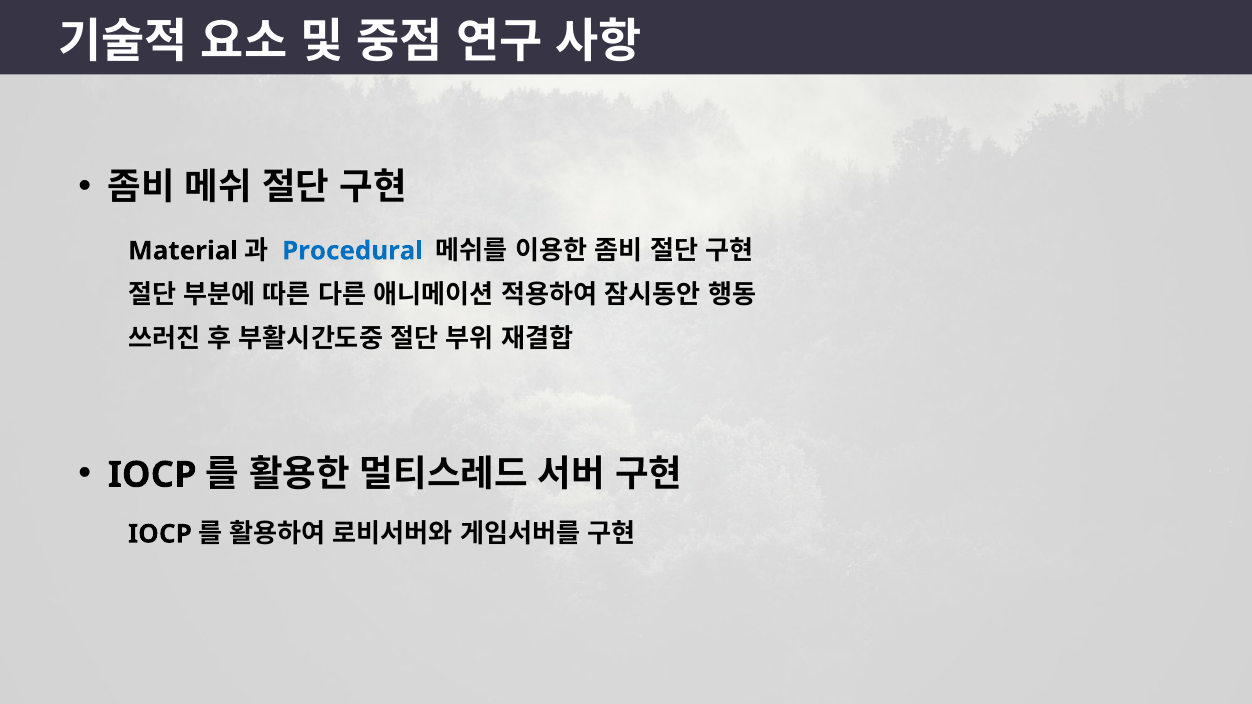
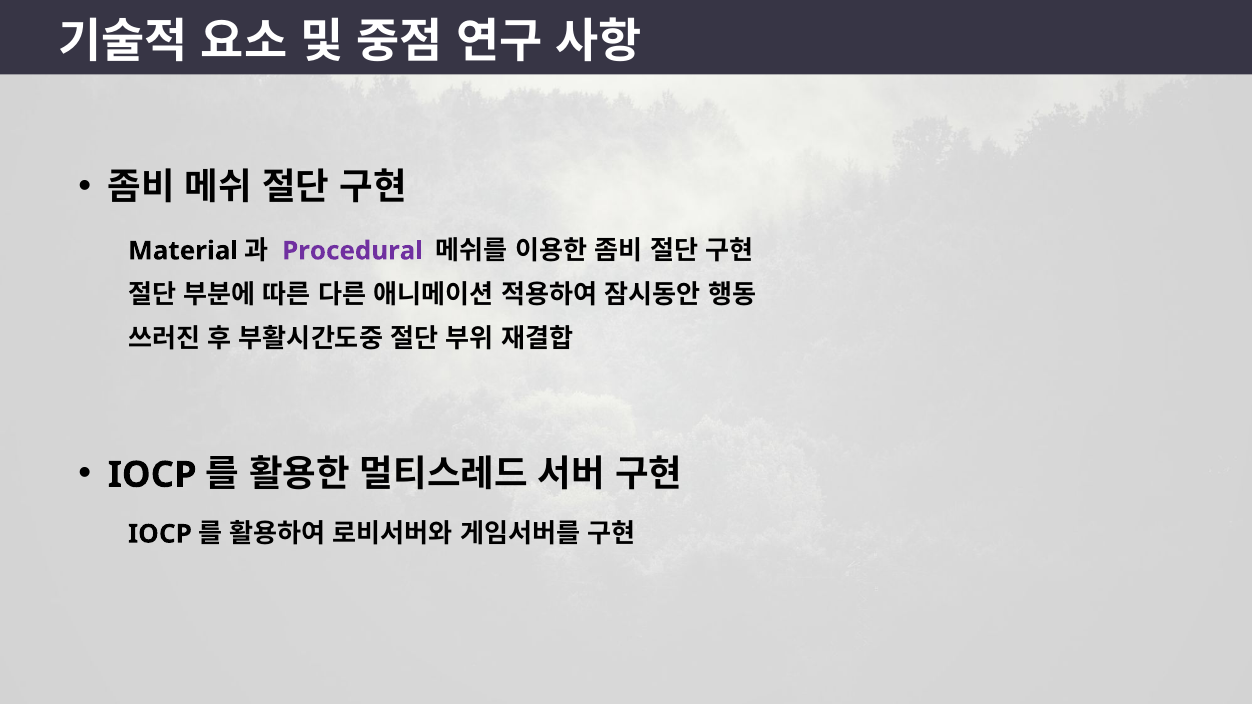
Procedural colour: blue -> purple
